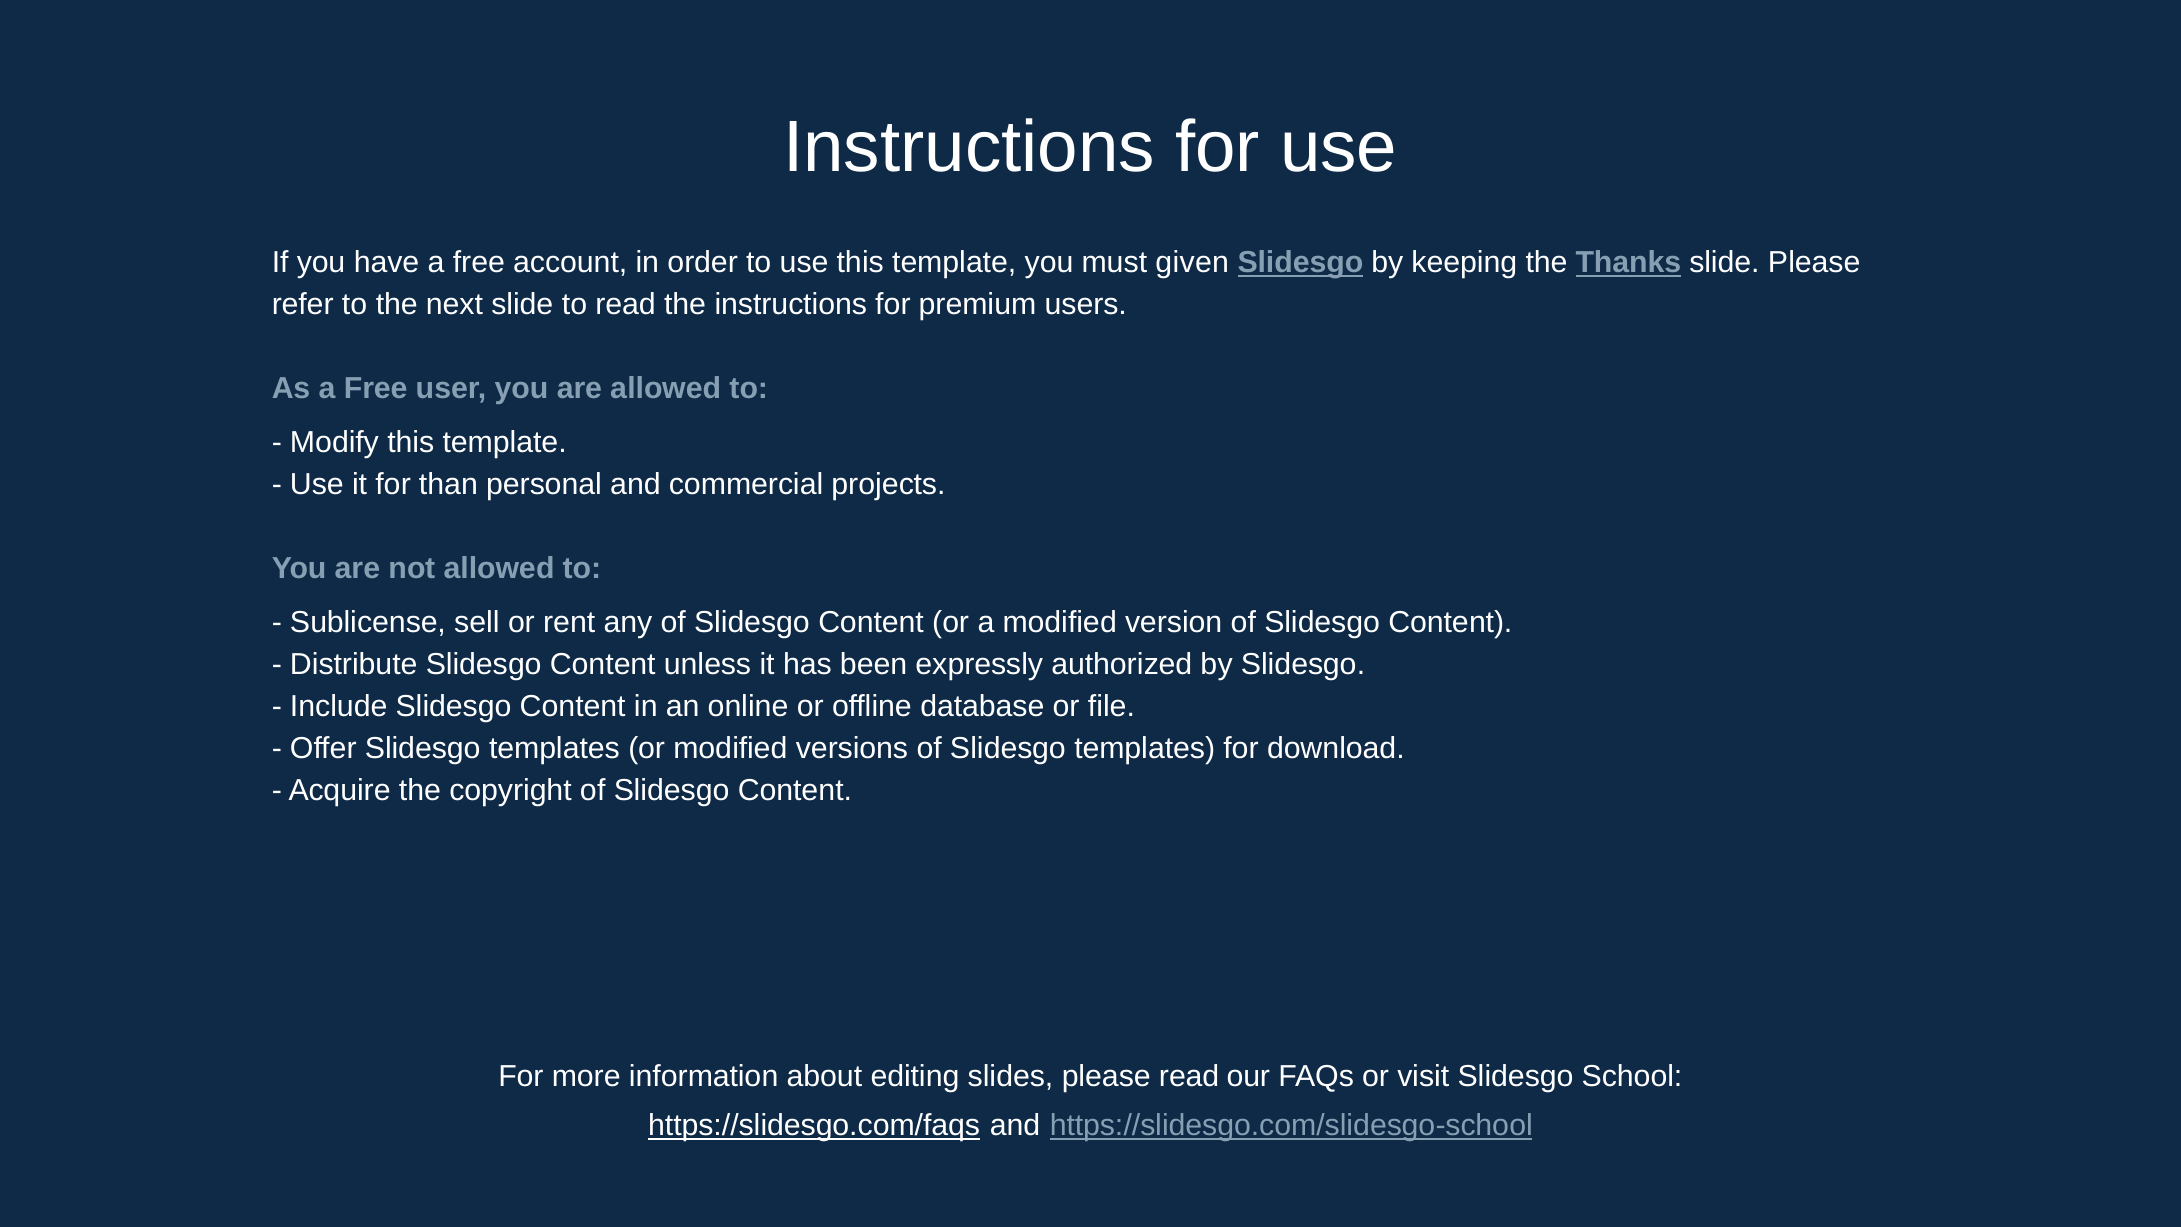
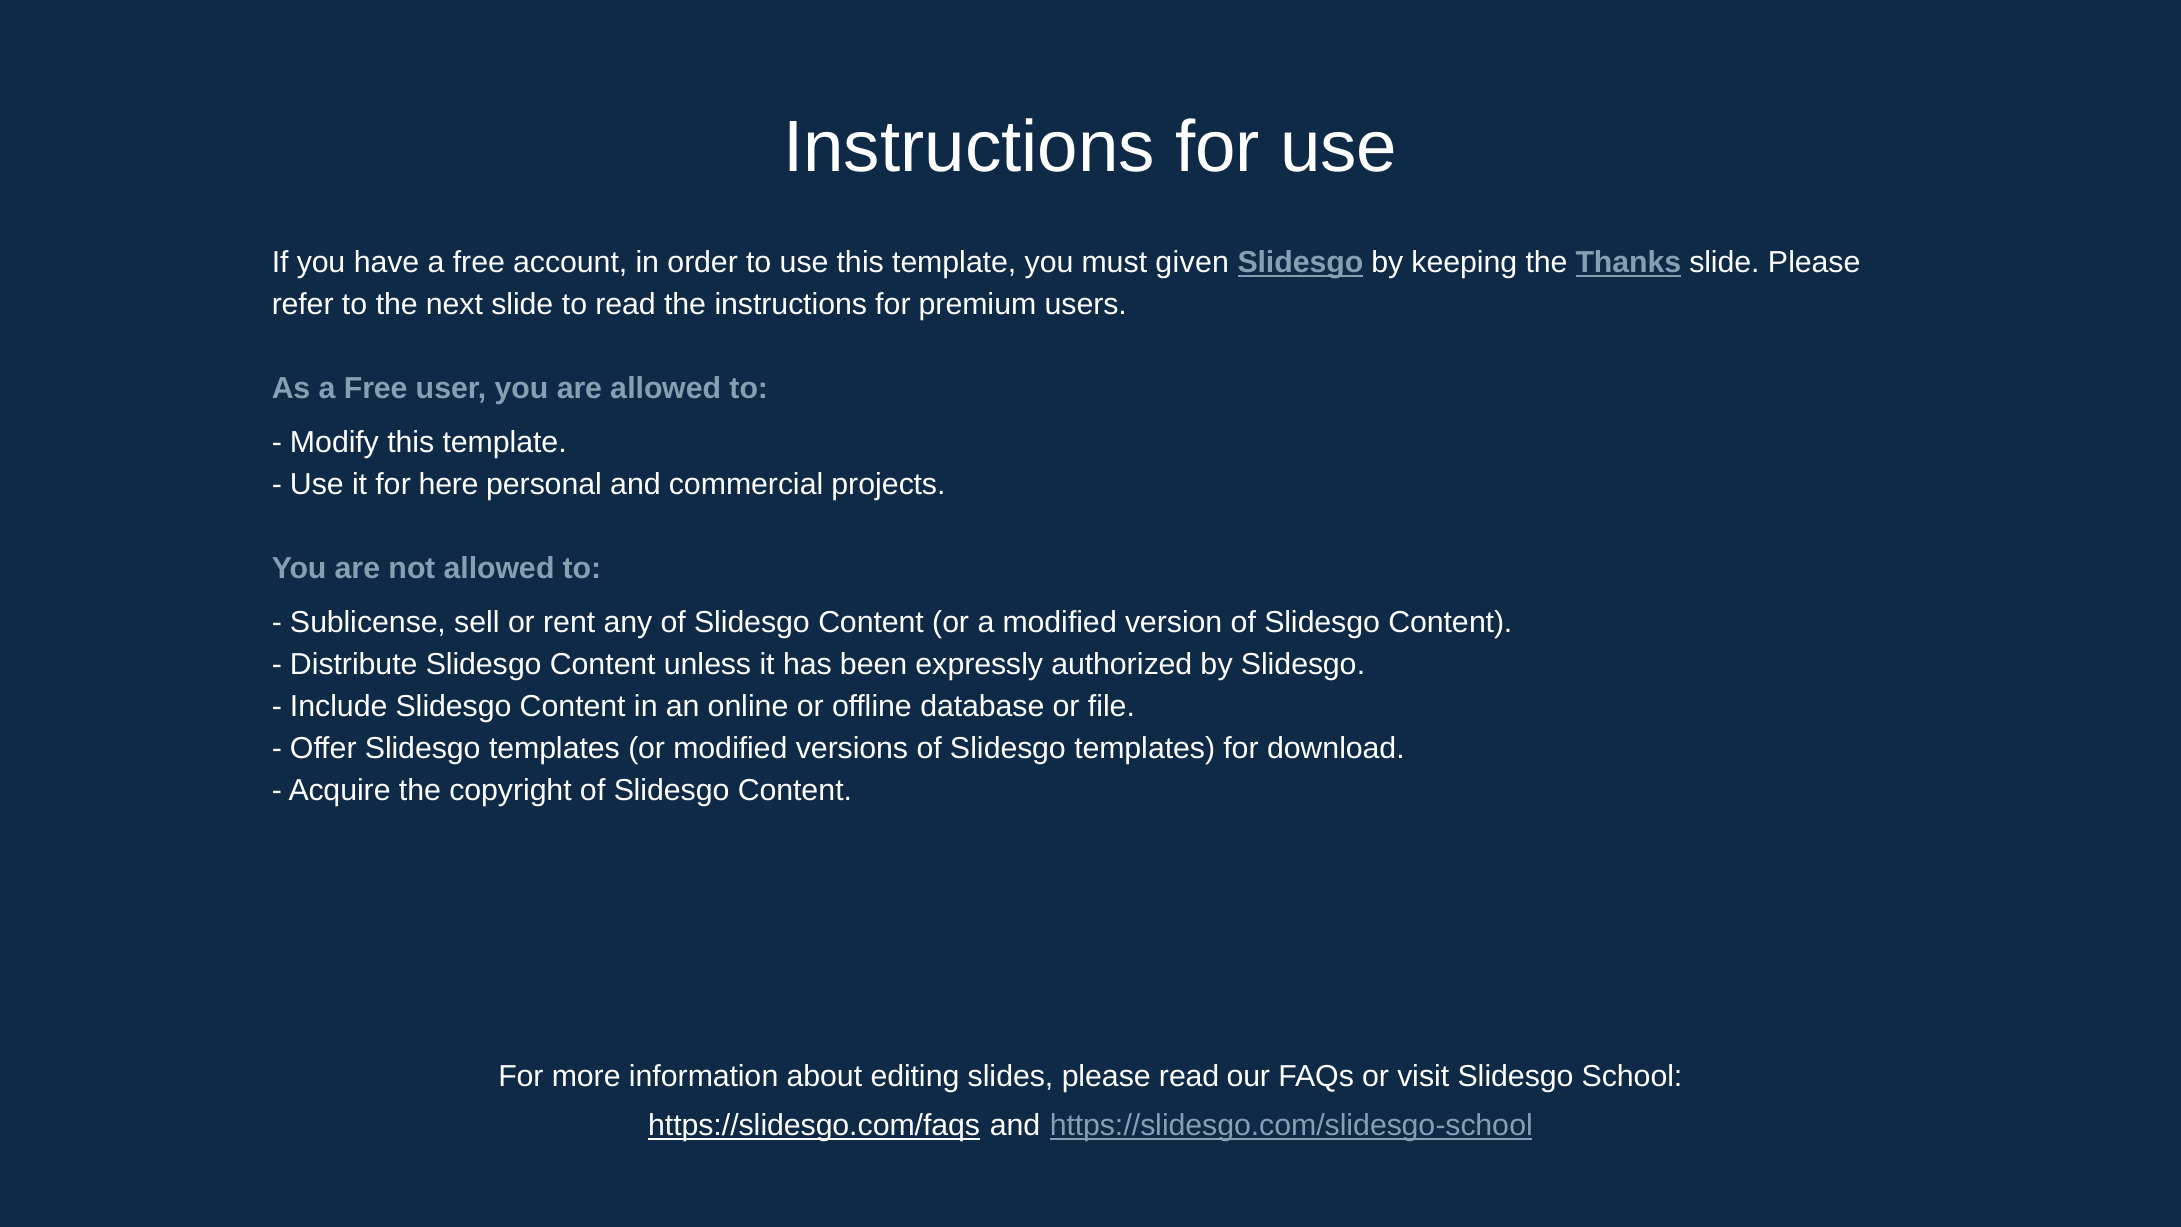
than: than -> here
